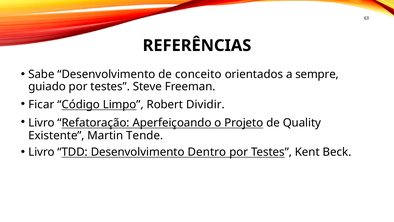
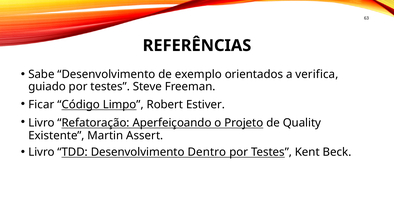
conceito: conceito -> exemplo
sempre: sempre -> verifica
Dividir: Dividir -> Estiver
Tende: Tende -> Assert
